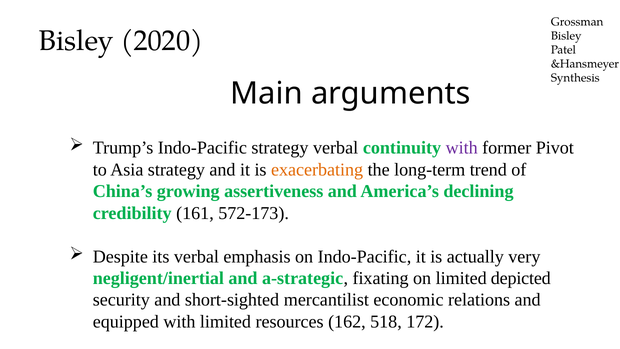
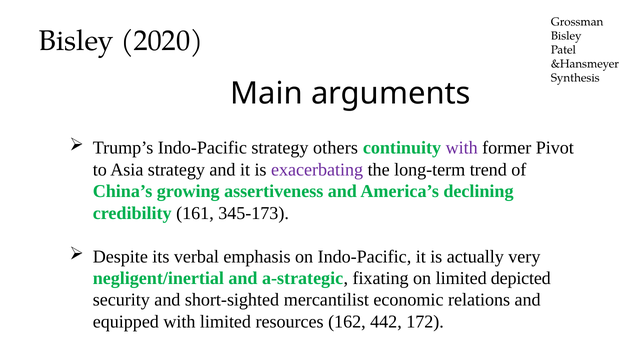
strategy verbal: verbal -> others
exacerbating colour: orange -> purple
572-173: 572-173 -> 345-173
518: 518 -> 442
